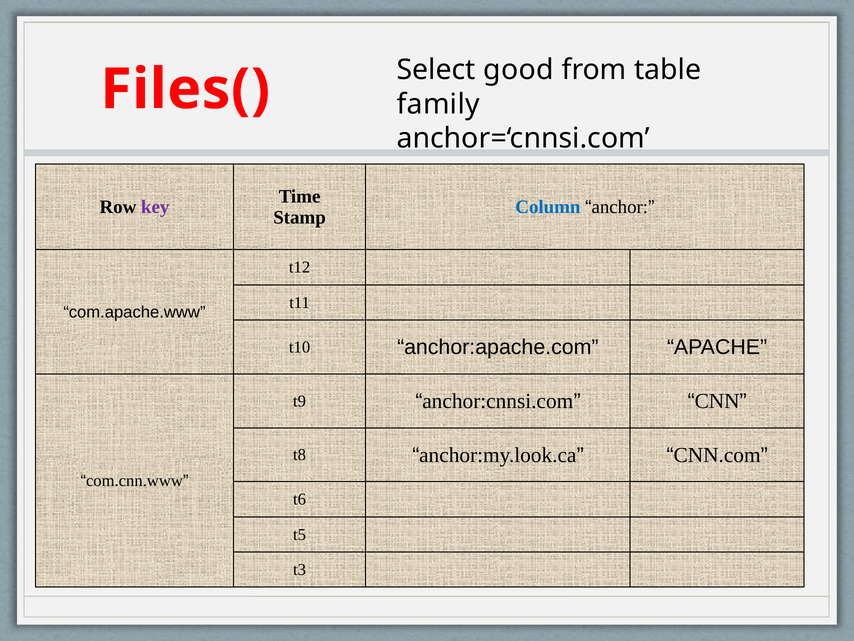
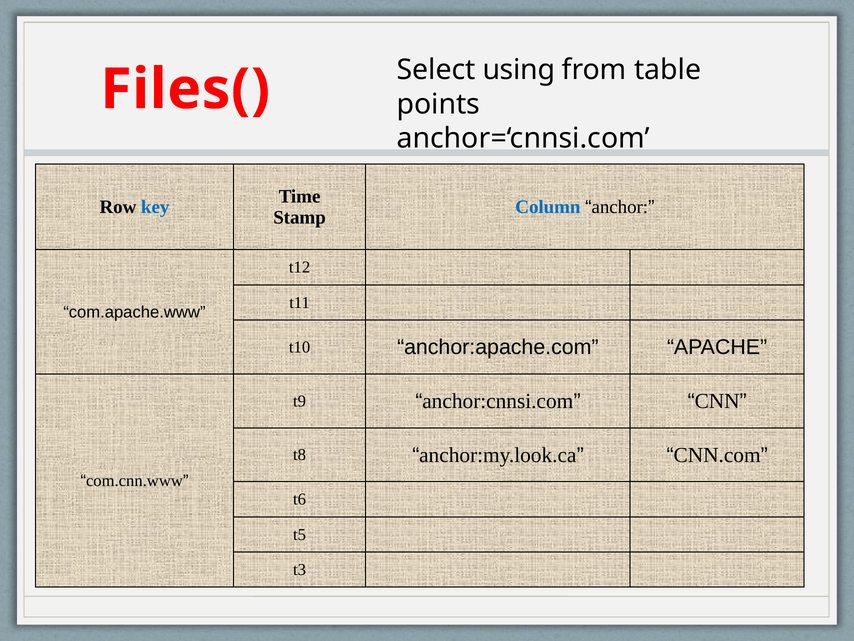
good: good -> using
family: family -> points
key colour: purple -> blue
